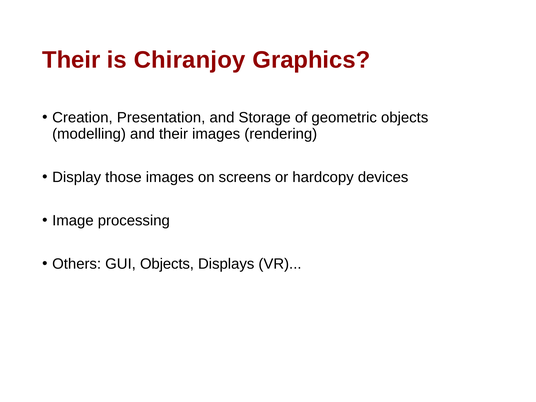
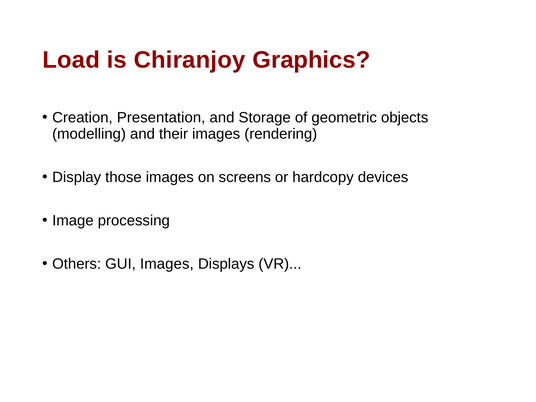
Their at (71, 60): Their -> Load
GUI Objects: Objects -> Images
